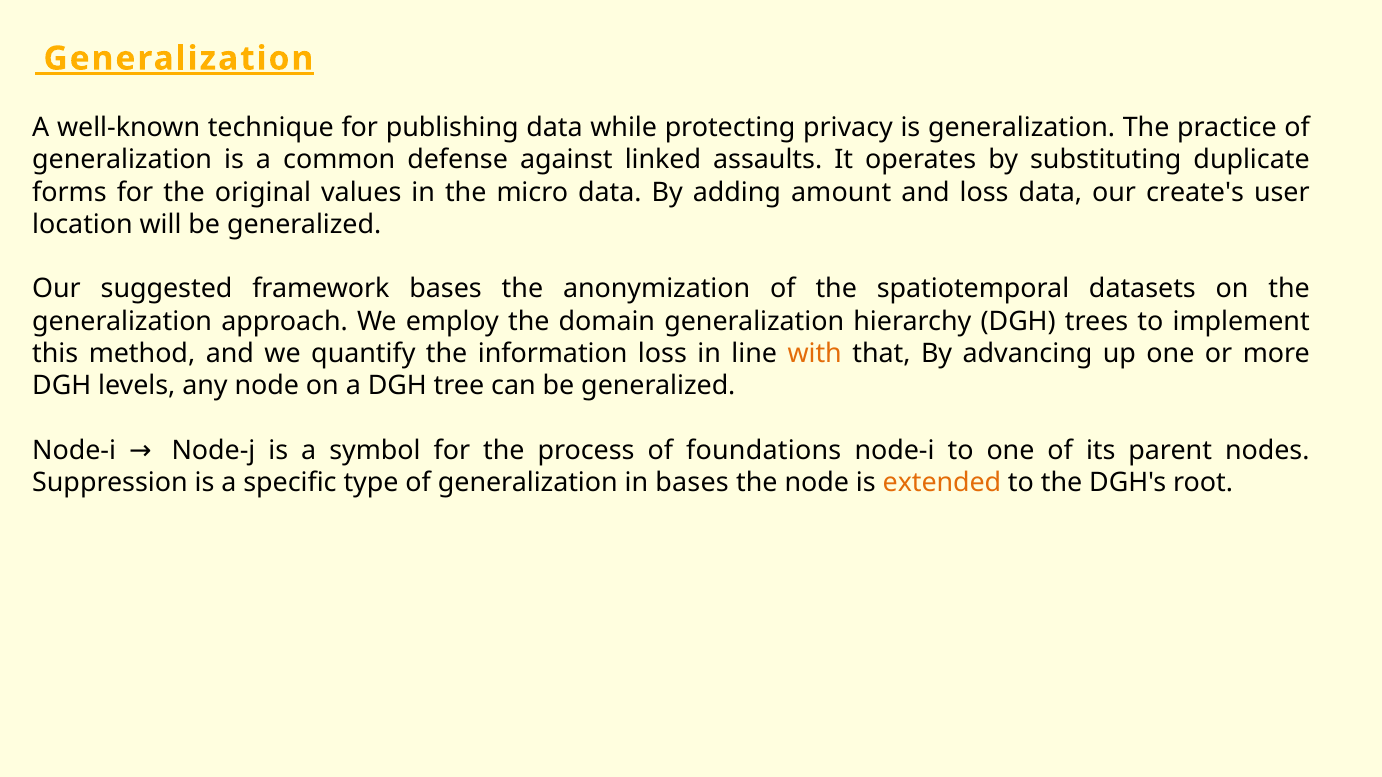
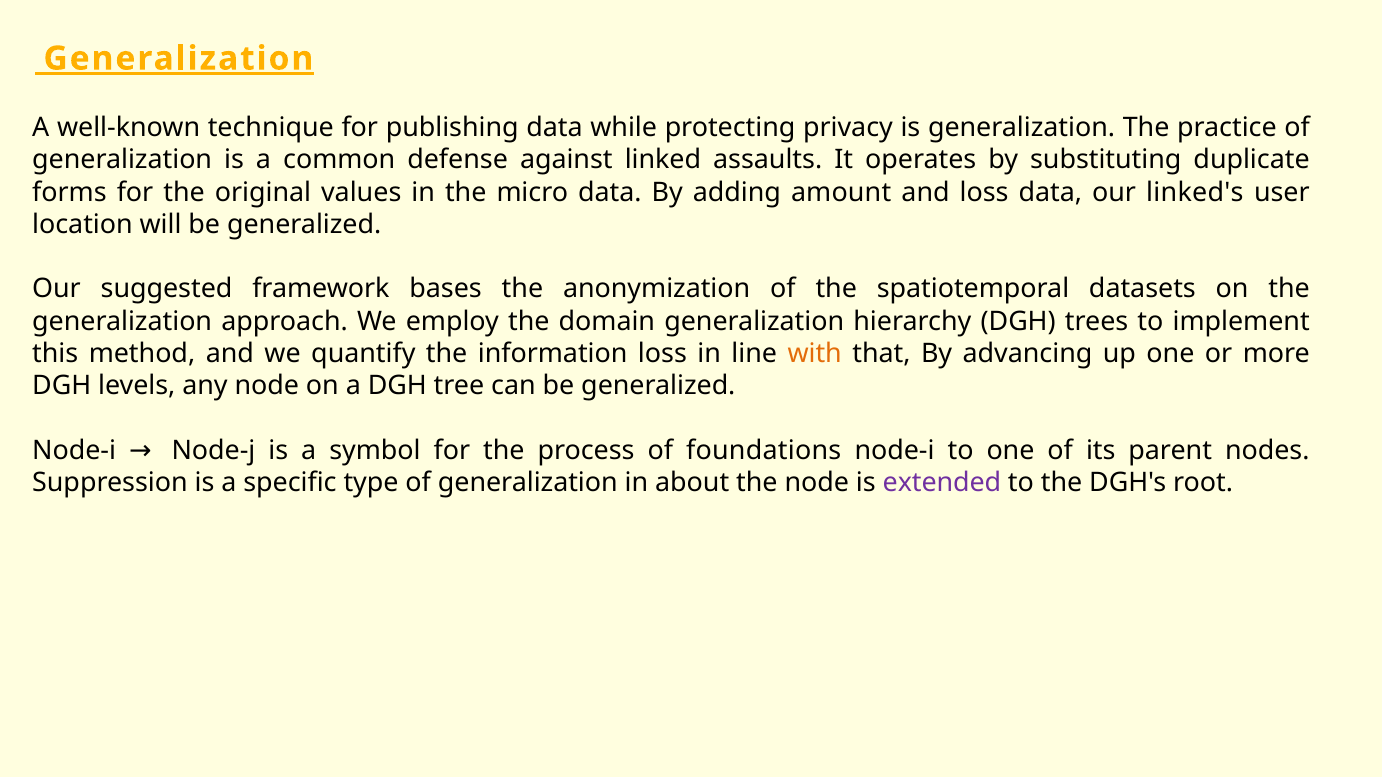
create's: create's -> linked's
in bases: bases -> about
extended colour: orange -> purple
